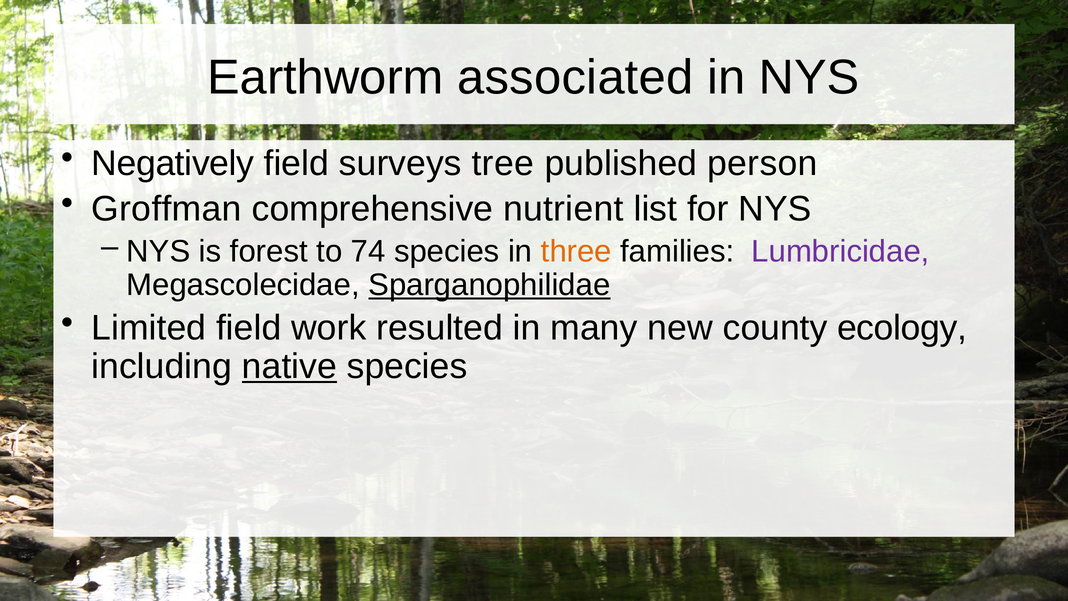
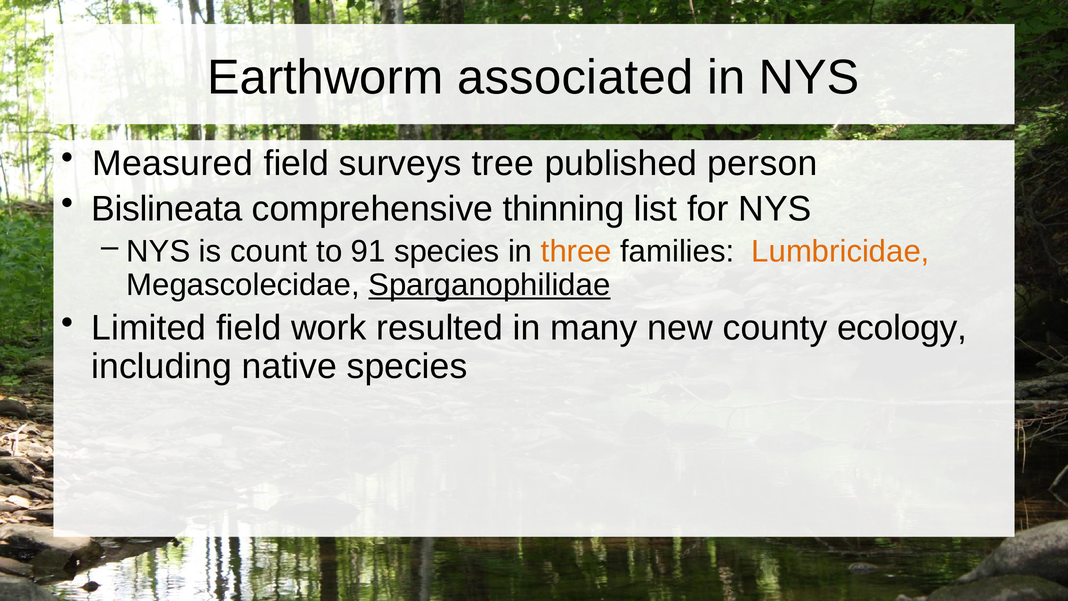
Negatively: Negatively -> Measured
Groffman: Groffman -> Bislineata
nutrient: nutrient -> thinning
forest: forest -> count
74: 74 -> 91
Lumbricidae colour: purple -> orange
native underline: present -> none
